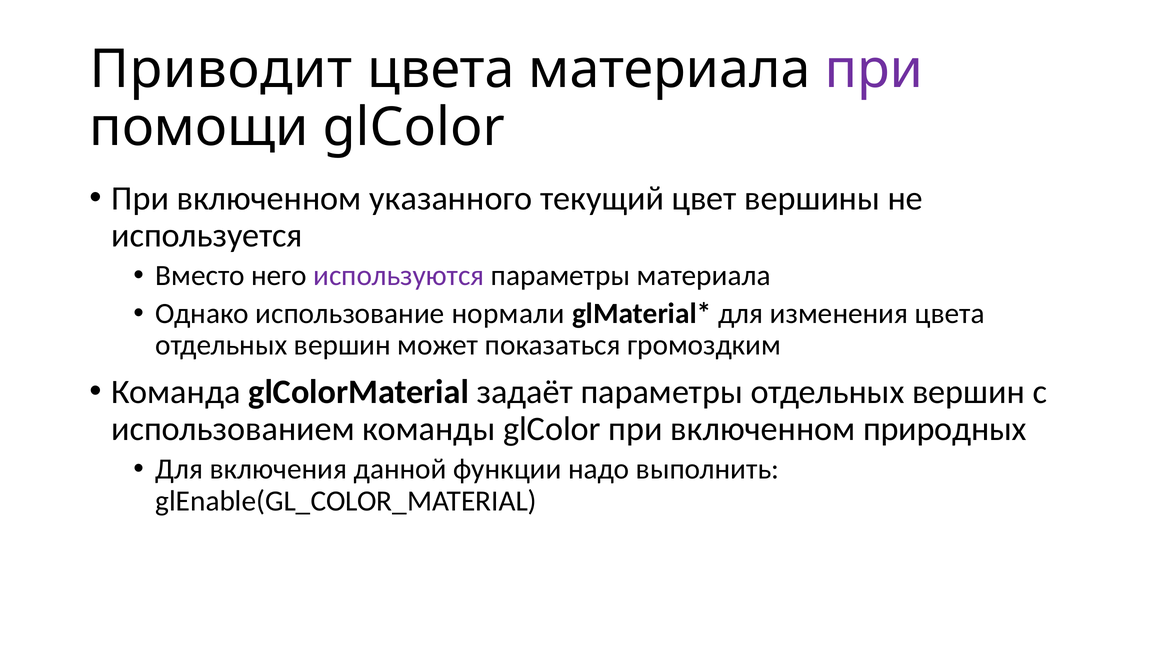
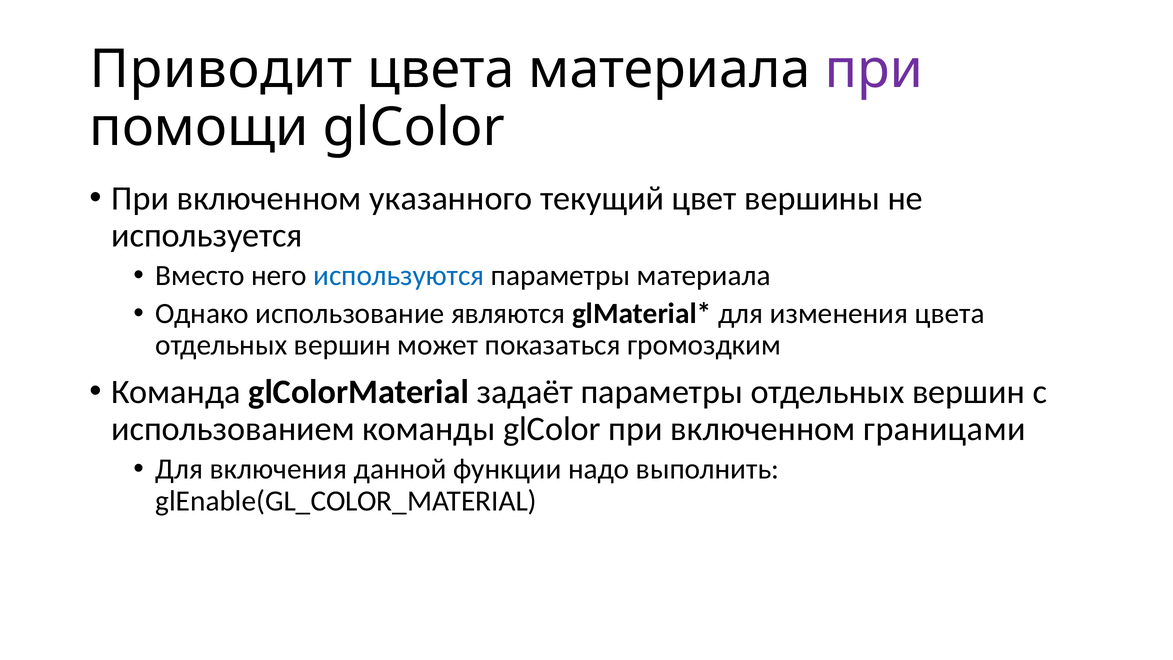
используются colour: purple -> blue
нормали: нормали -> являются
природных: природных -> границами
